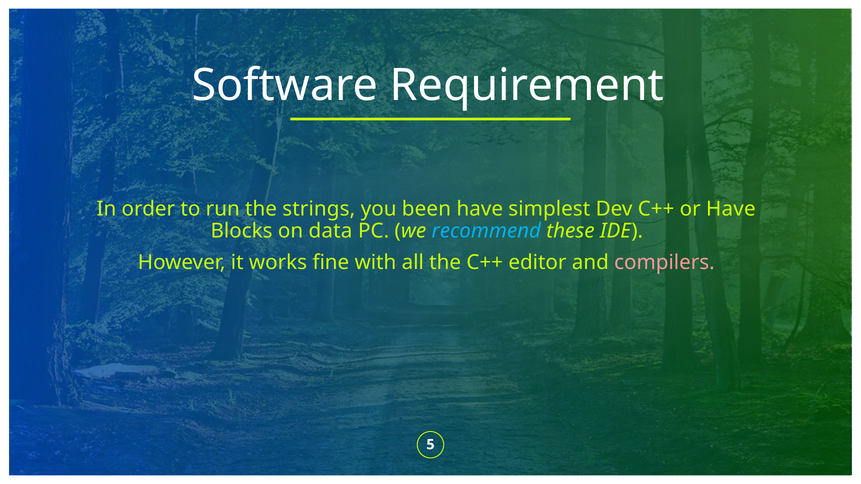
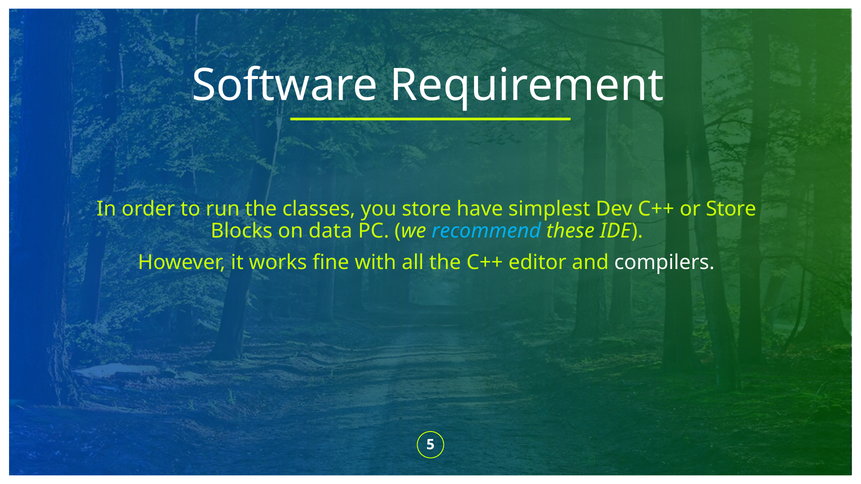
strings: strings -> classes
you been: been -> store
or Have: Have -> Store
compilers colour: pink -> white
